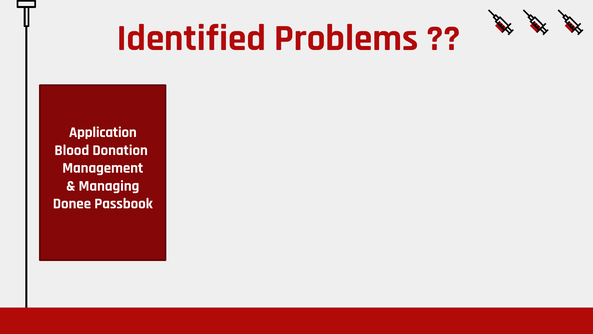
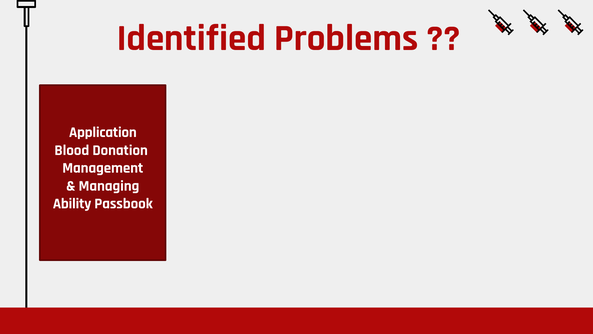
Donee: Donee -> Ability
